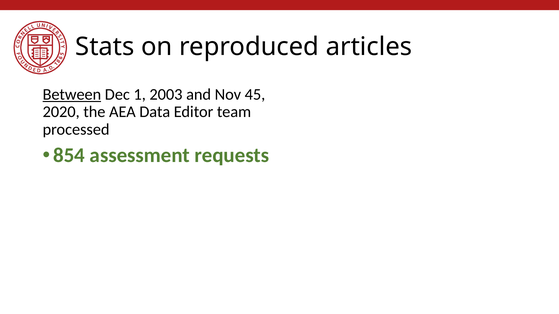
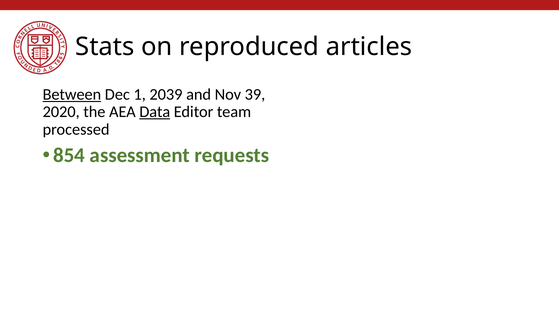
2003: 2003 -> 2039
45: 45 -> 39
Data underline: none -> present
